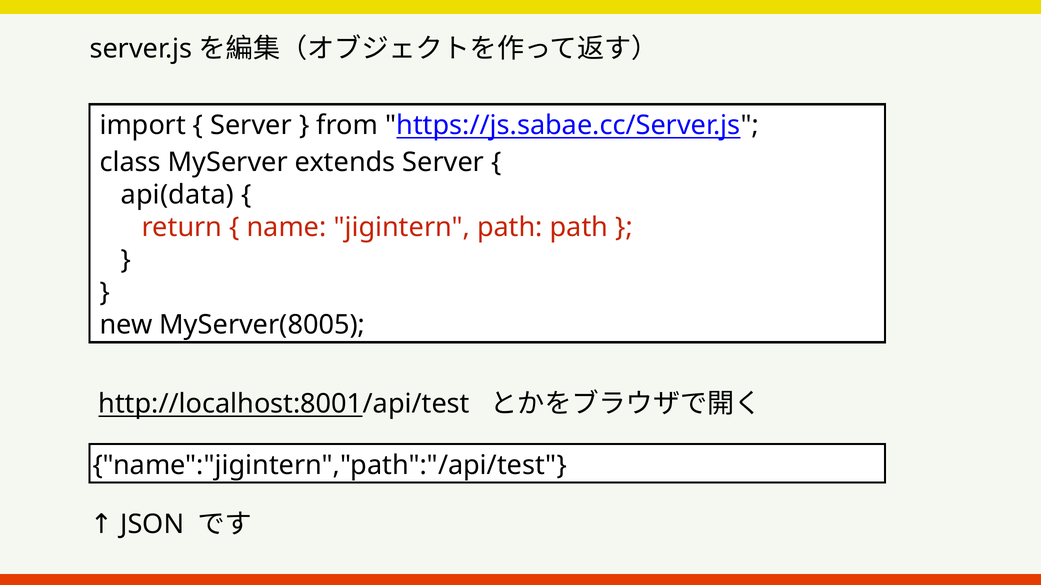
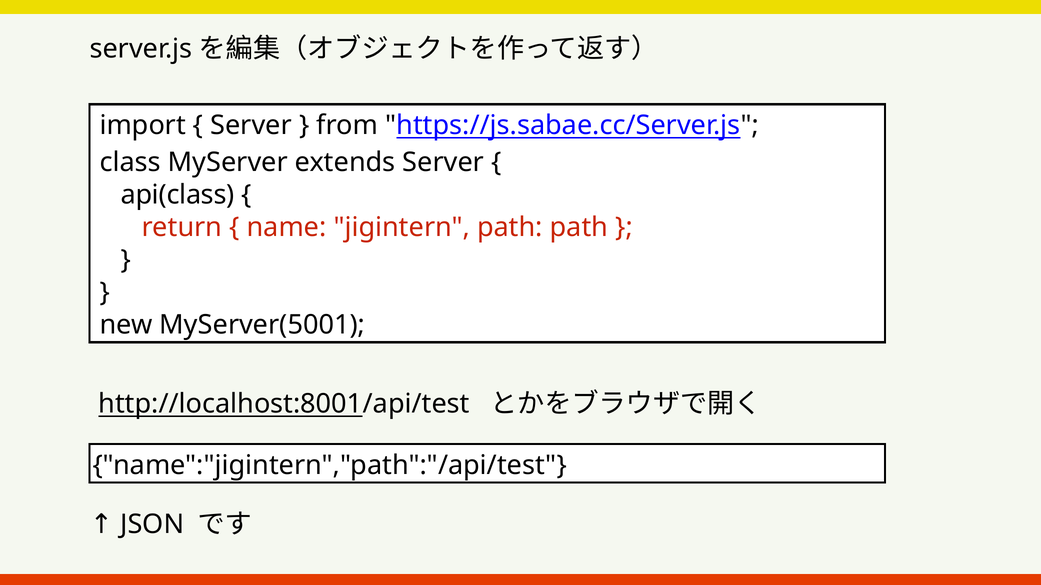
api(data: api(data -> api(class
MyServer(8005: MyServer(8005 -> MyServer(5001
